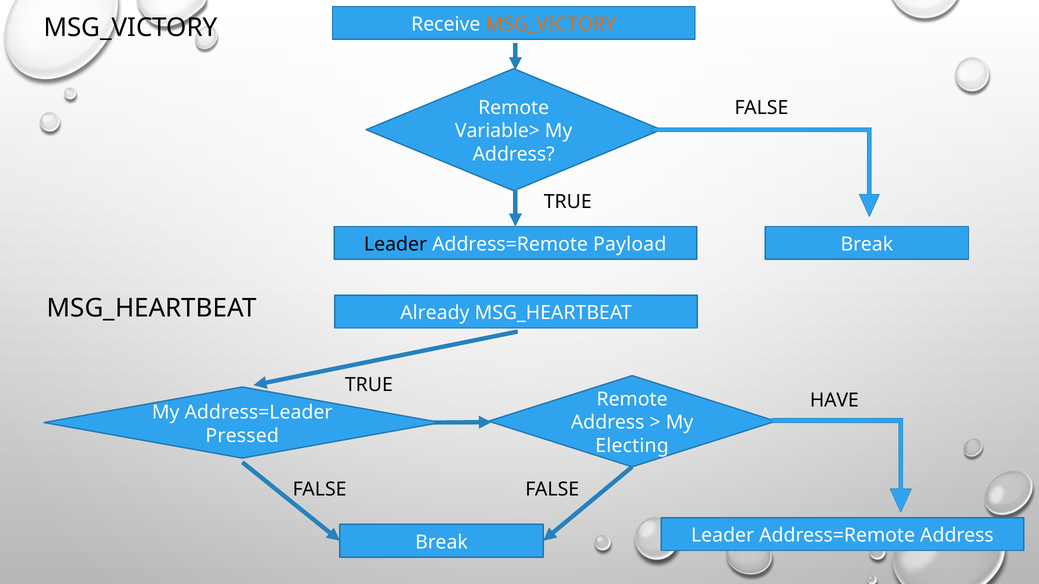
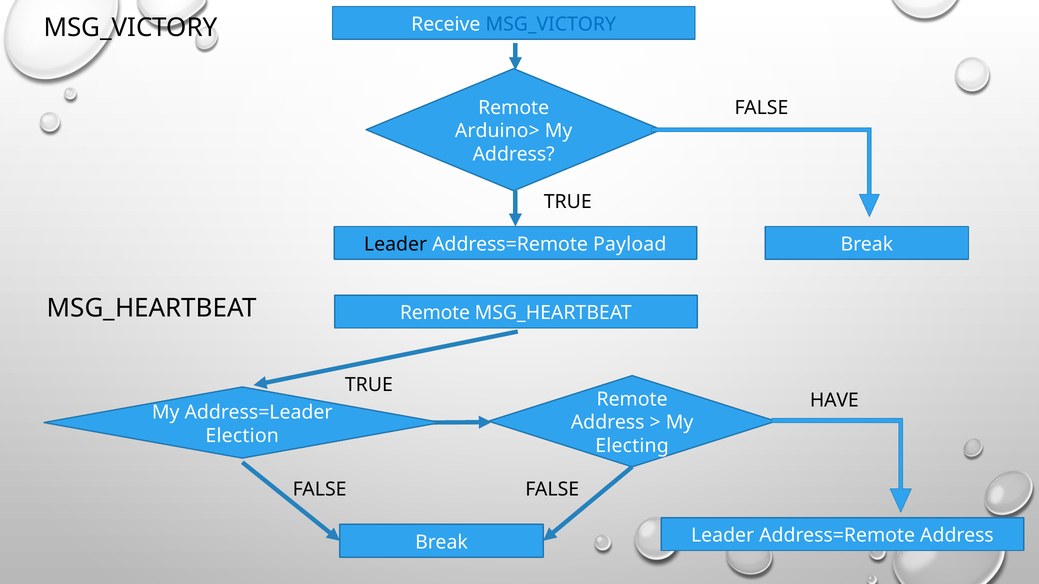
MSG_VICTORY at (551, 24) colour: orange -> blue
Variable>: Variable> -> Arduino>
Already at (435, 313): Already -> Remote
Pressed: Pressed -> Election
